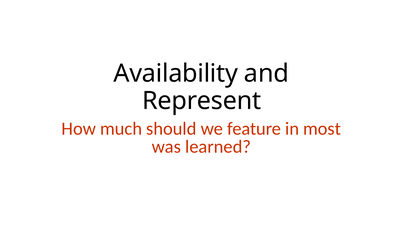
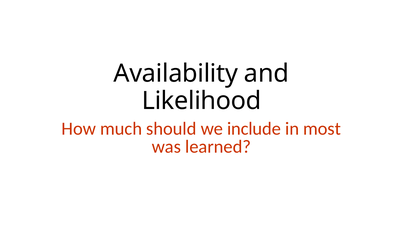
Represent: Represent -> Likelihood
feature: feature -> include
